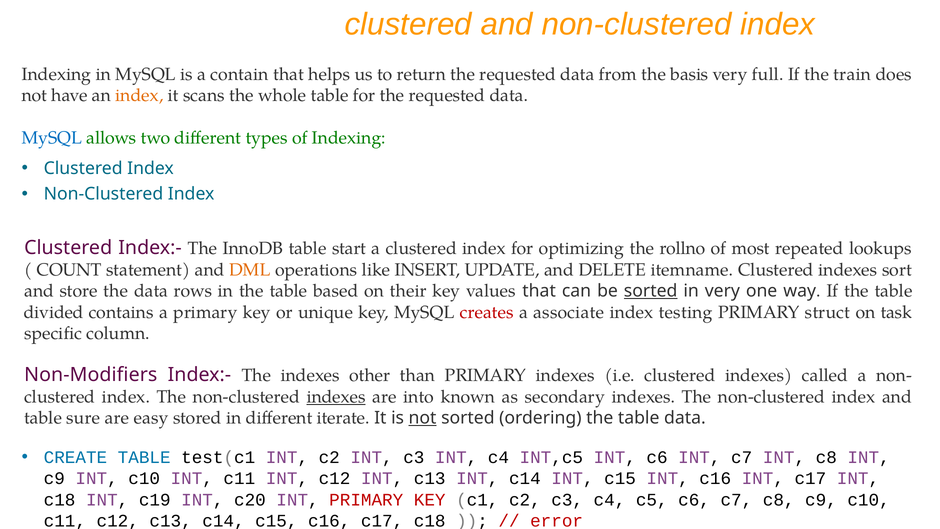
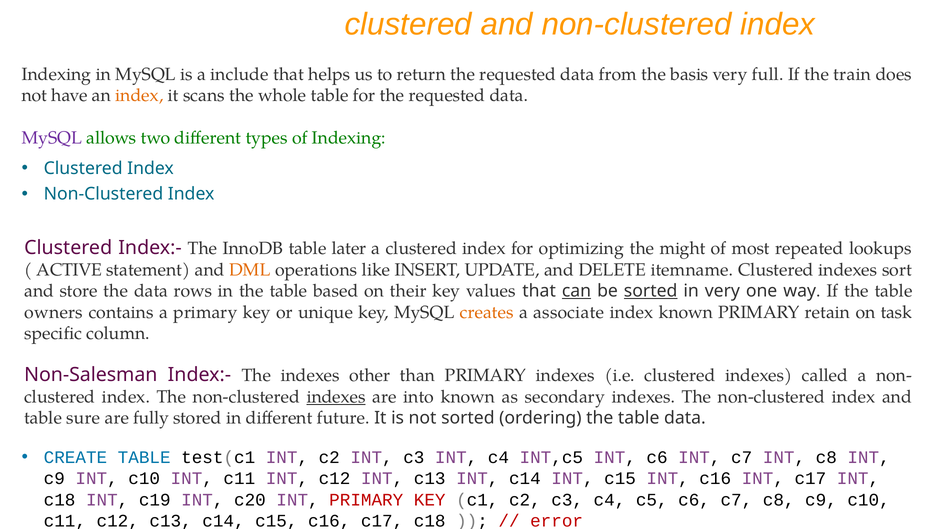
contain: contain -> include
MySQL at (52, 138) colour: blue -> purple
start: start -> later
rollno: rollno -> might
COUNT: COUNT -> ACTIVE
can underline: none -> present
divided: divided -> owners
creates colour: red -> orange
index testing: testing -> known
struct: struct -> retain
Non-Modifiers: Non-Modifiers -> Non-Salesman
easy: easy -> fully
iterate: iterate -> future
not at (423, 418) underline: present -> none
